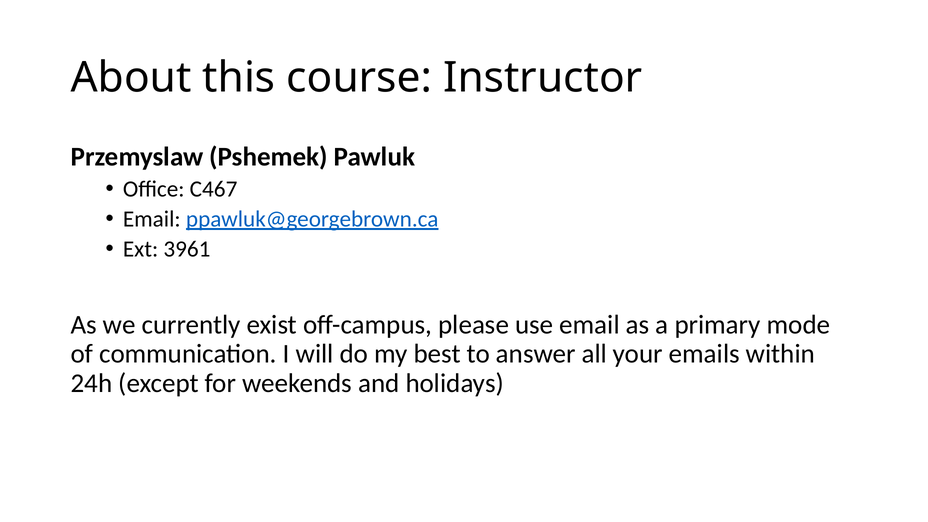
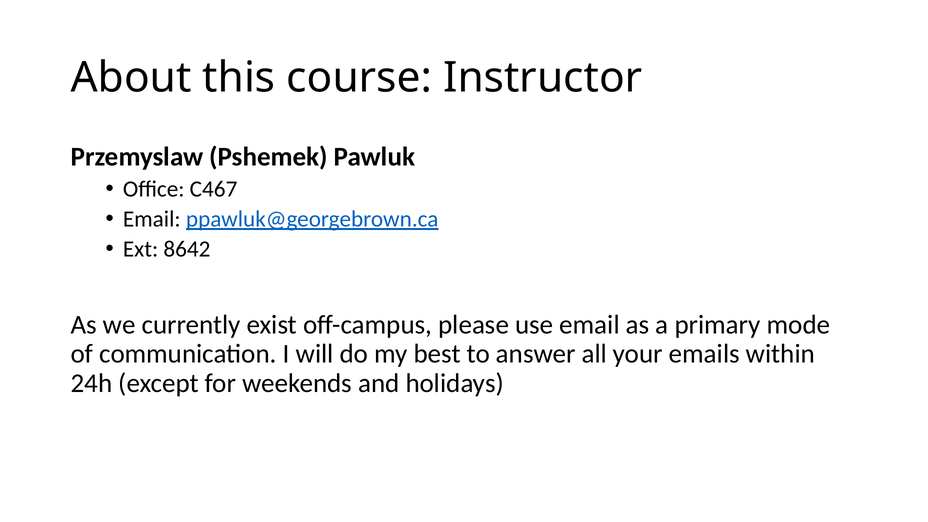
3961: 3961 -> 8642
